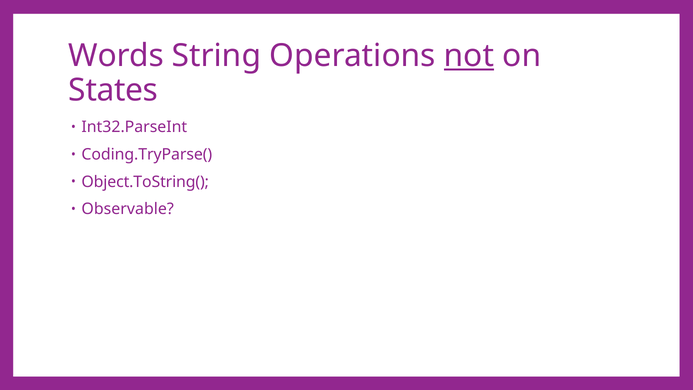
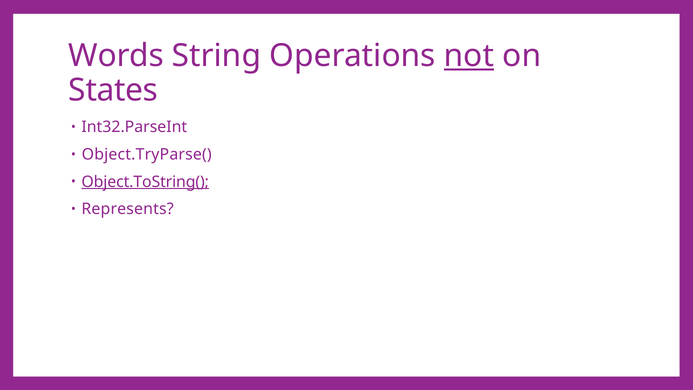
Coding.TryParse(: Coding.TryParse( -> Object.TryParse(
Object.ToString( underline: none -> present
Observable: Observable -> Represents
